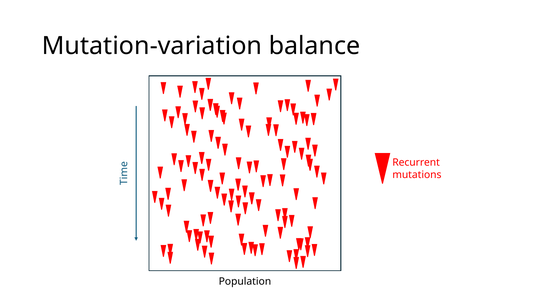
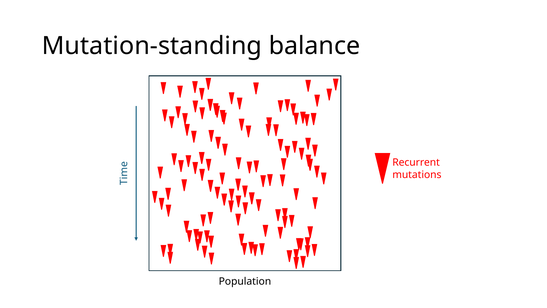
Mutation-variation: Mutation-variation -> Mutation-standing
